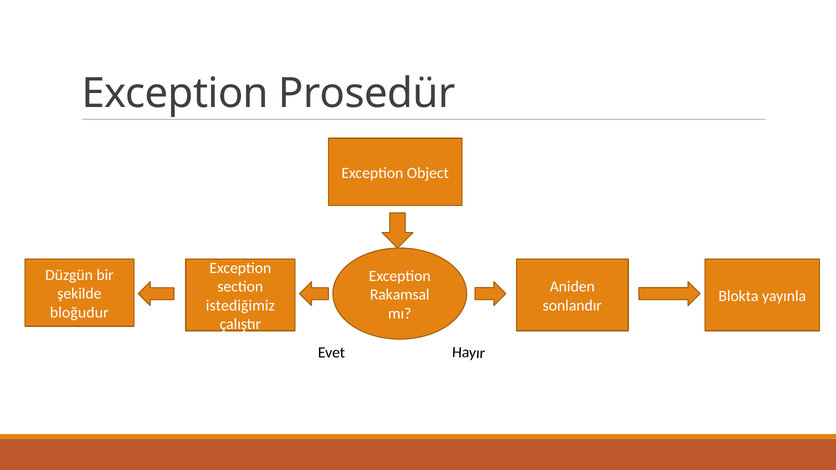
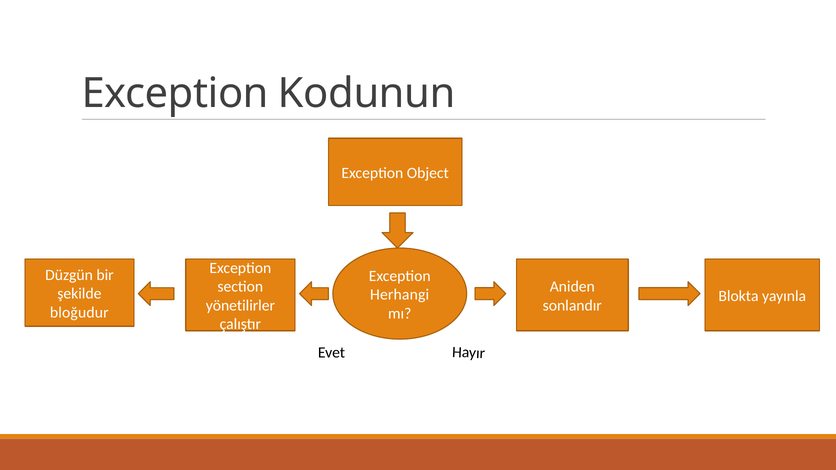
Prosedür: Prosedür -> Kodunun
Rakamsal: Rakamsal -> Herhangi
istediğimiz: istediğimiz -> yönetilirler
